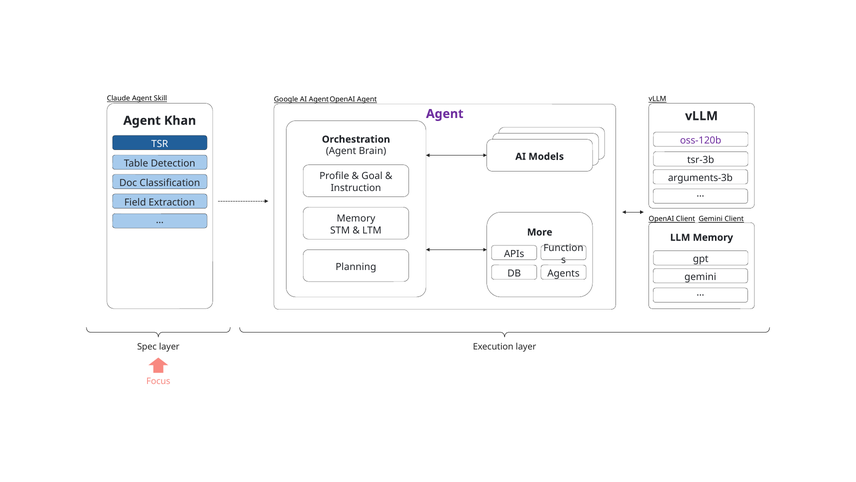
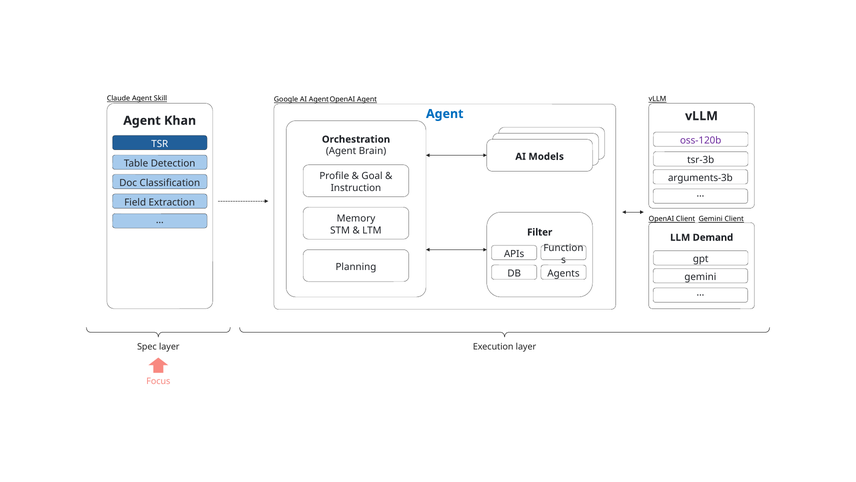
Agent at (445, 114) colour: purple -> blue
More: More -> Filter
LLM Memory: Memory -> Demand
